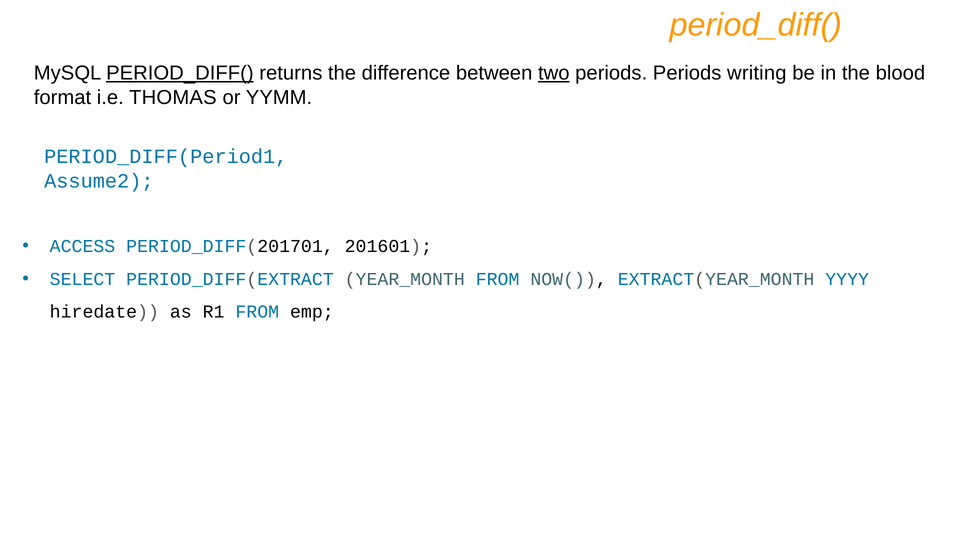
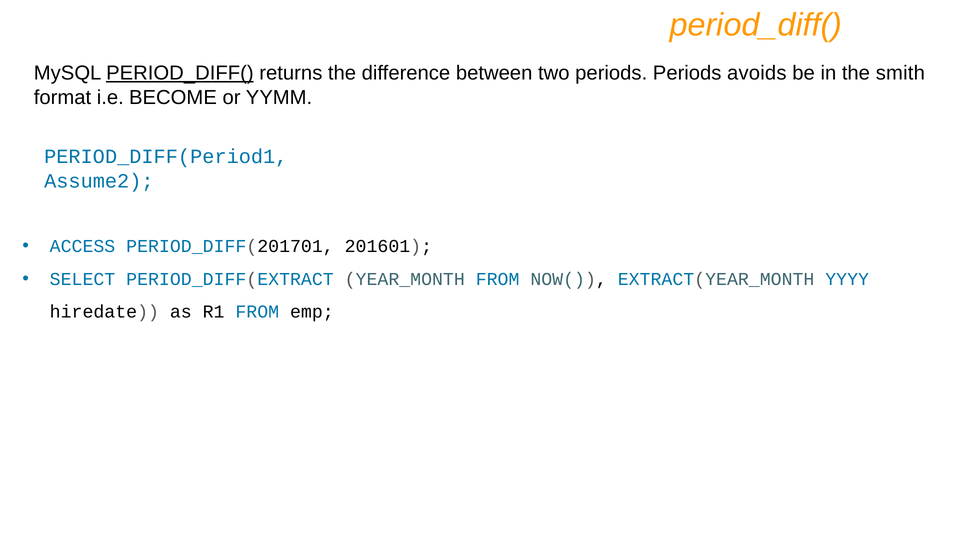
two underline: present -> none
writing: writing -> avoids
blood: blood -> smith
THOMAS: THOMAS -> BECOME
